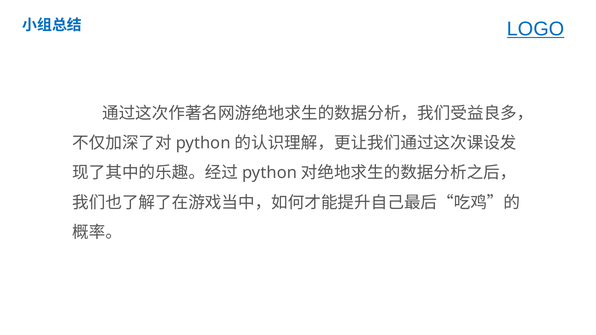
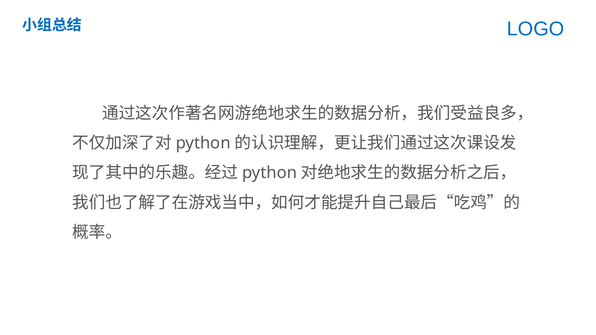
LOGO underline: present -> none
